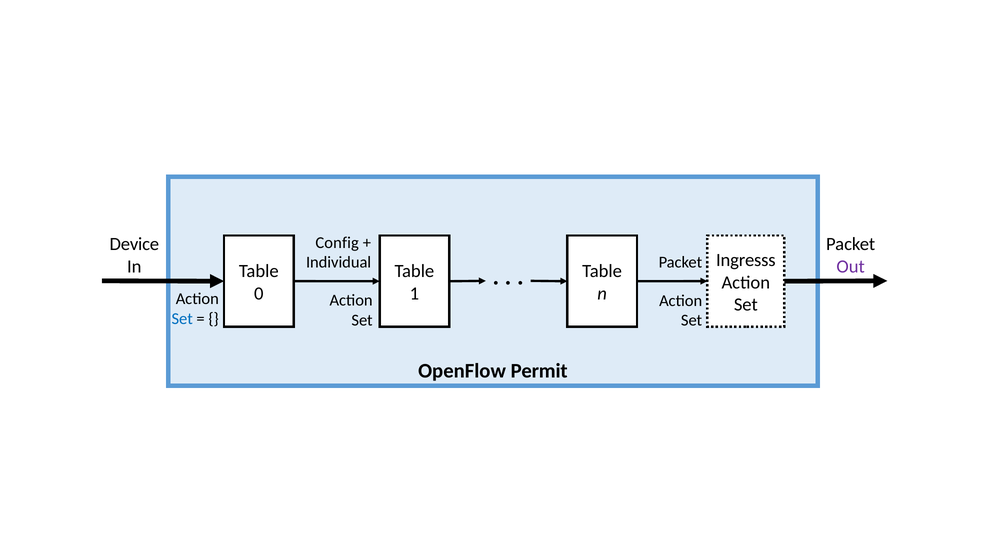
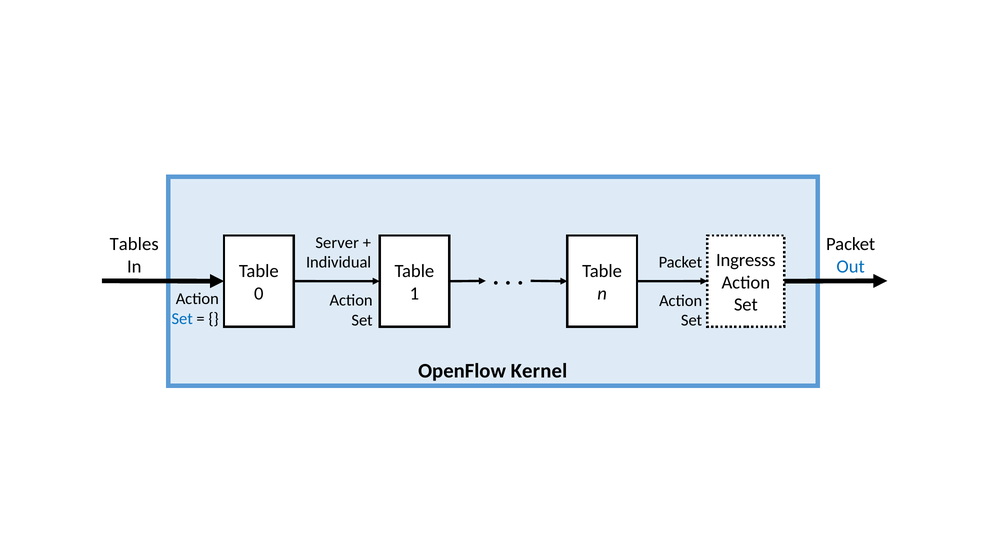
Config: Config -> Server
Device: Device -> Tables
Out colour: purple -> blue
Permit: Permit -> Kernel
